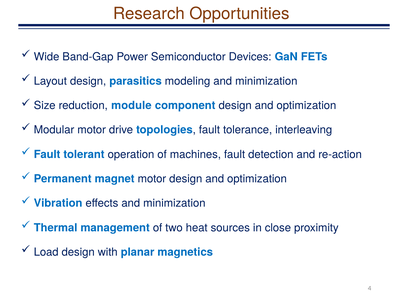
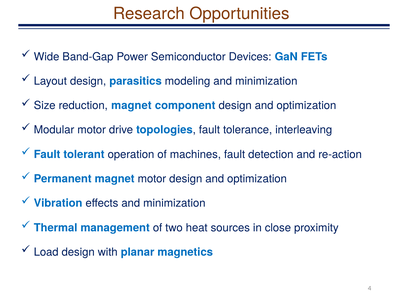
reduction module: module -> magnet
